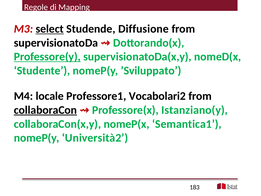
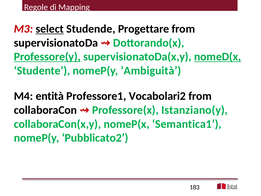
Diffusione: Diffusione -> Progettare
nomeD(x underline: none -> present
’Sviluppato: ’Sviluppato -> ’Ambiguità
locale: locale -> entità
collaboraCon underline: present -> none
Università2: Università2 -> Pubblicato2
